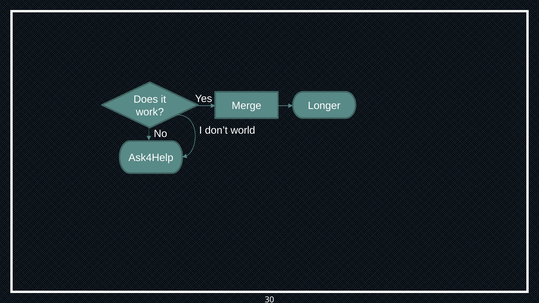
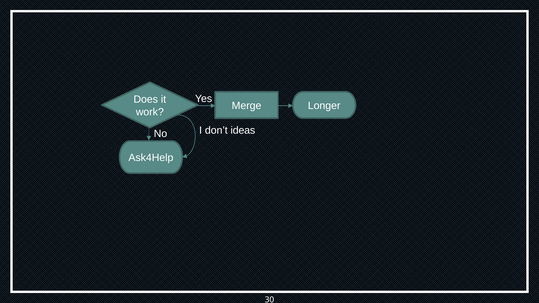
world: world -> ideas
